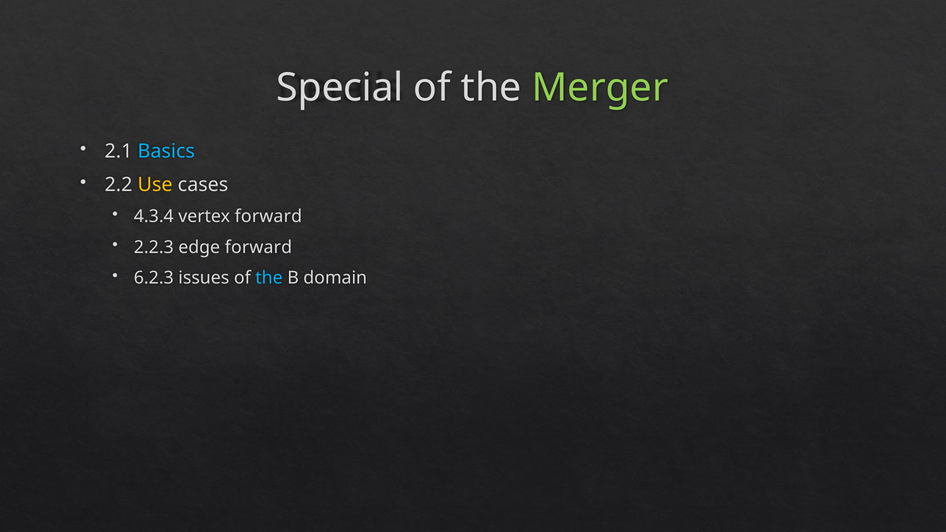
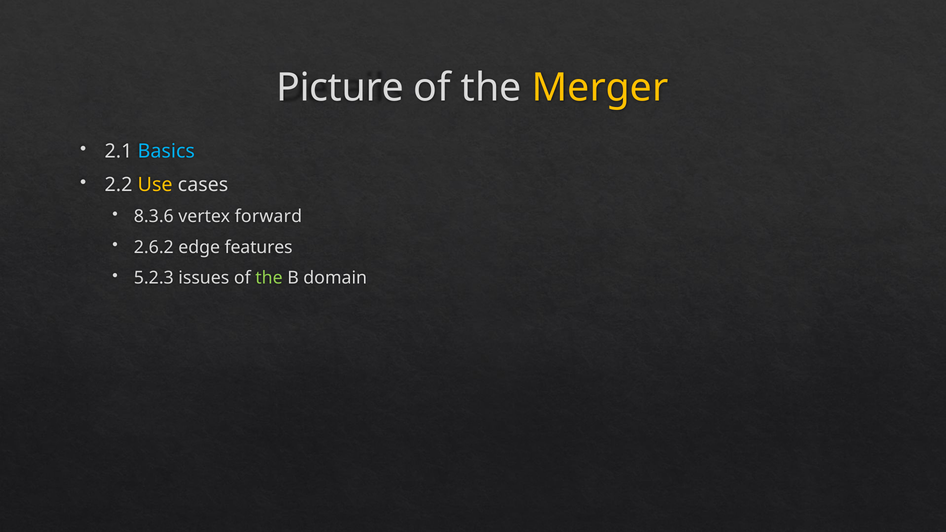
Special: Special -> Picture
Merger colour: light green -> yellow
4.3.4: 4.3.4 -> 8.3.6
2.2.3: 2.2.3 -> 2.6.2
edge forward: forward -> features
6.2.3: 6.2.3 -> 5.2.3
the at (269, 278) colour: light blue -> light green
